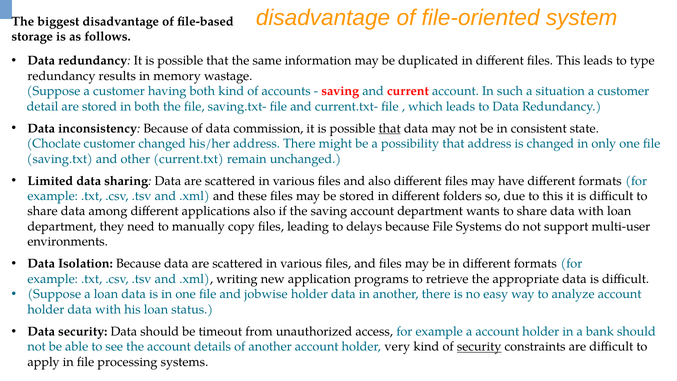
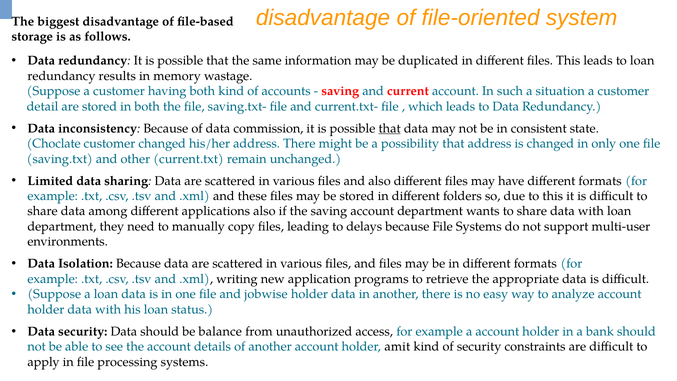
to type: type -> loan
timeout: timeout -> balance
very: very -> amit
security at (479, 347) underline: present -> none
